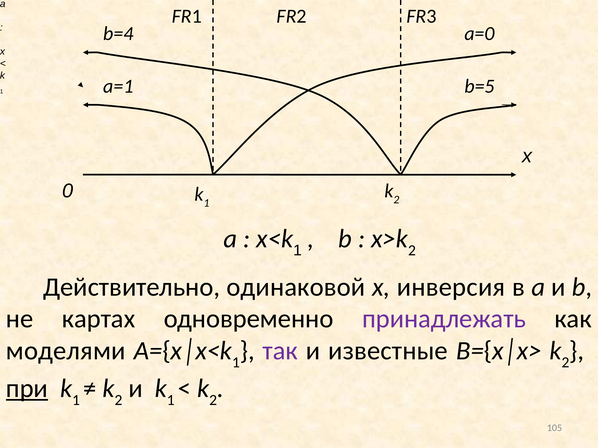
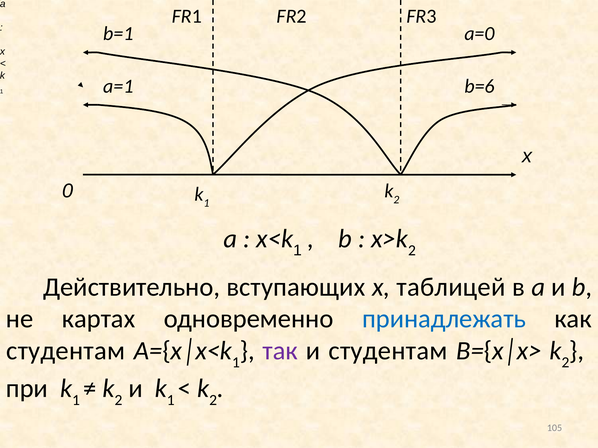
b=4: b=4 -> b=1
b=5: b=5 -> b=6
одинаковой: одинаковой -> вступающих
инверсия: инверсия -> таблицей
принадлежать colour: purple -> blue
моделями at (66, 351): моделями -> студентам
и известные: известные -> студентам
при underline: present -> none
